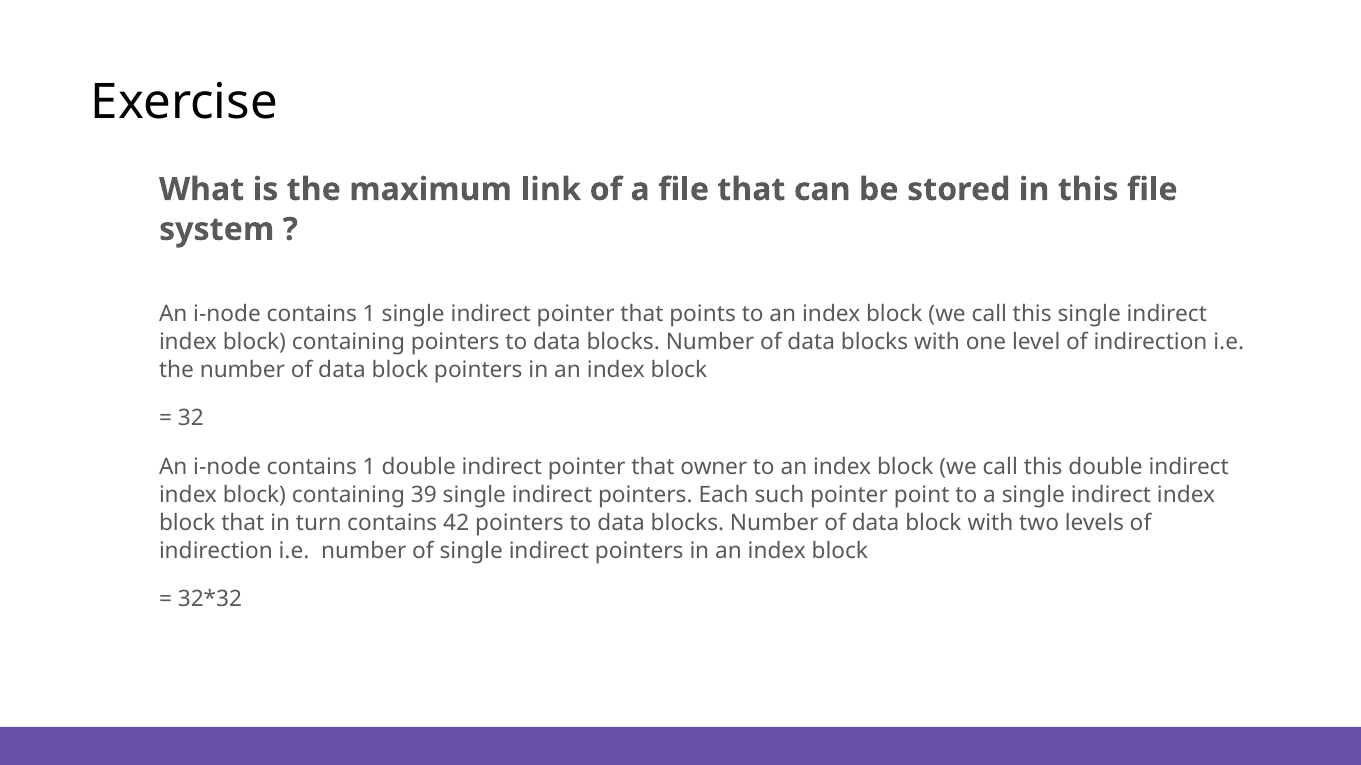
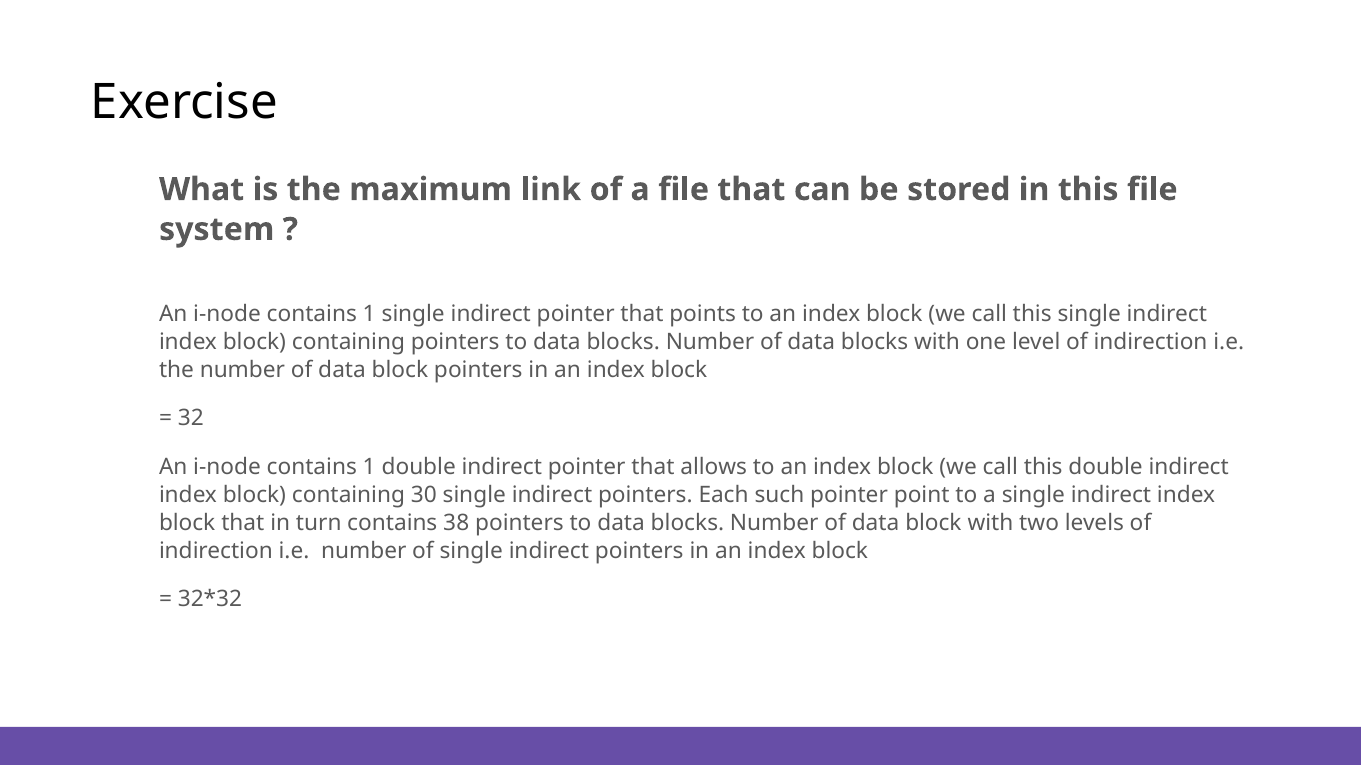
owner: owner -> allows
39: 39 -> 30
42: 42 -> 38
